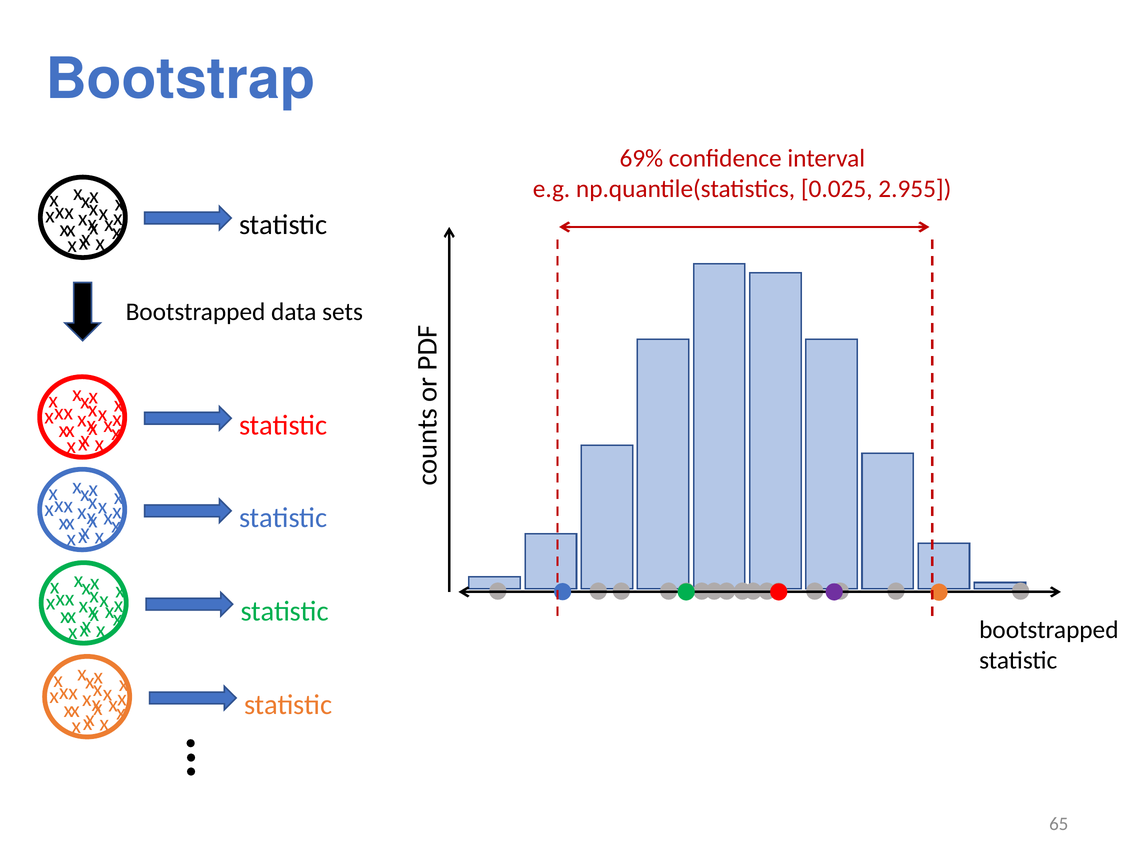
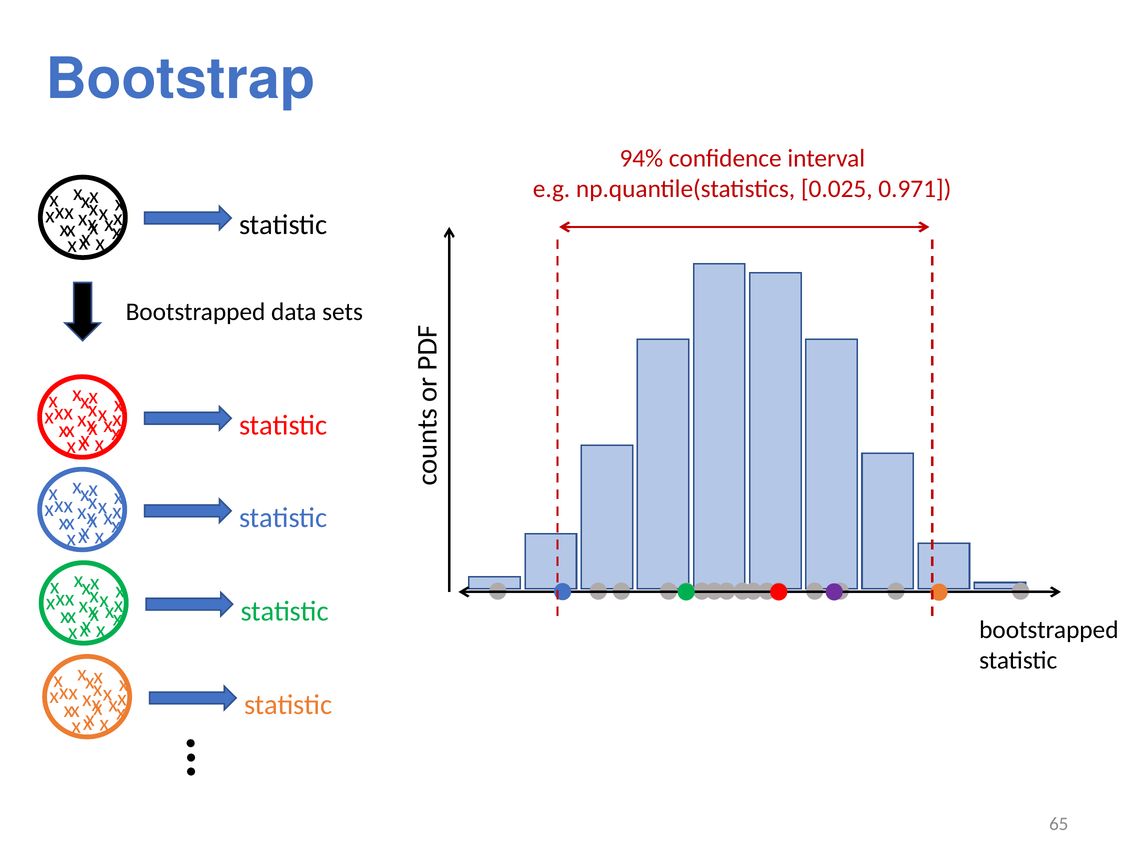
69%: 69% -> 94%
2.955: 2.955 -> 0.971
